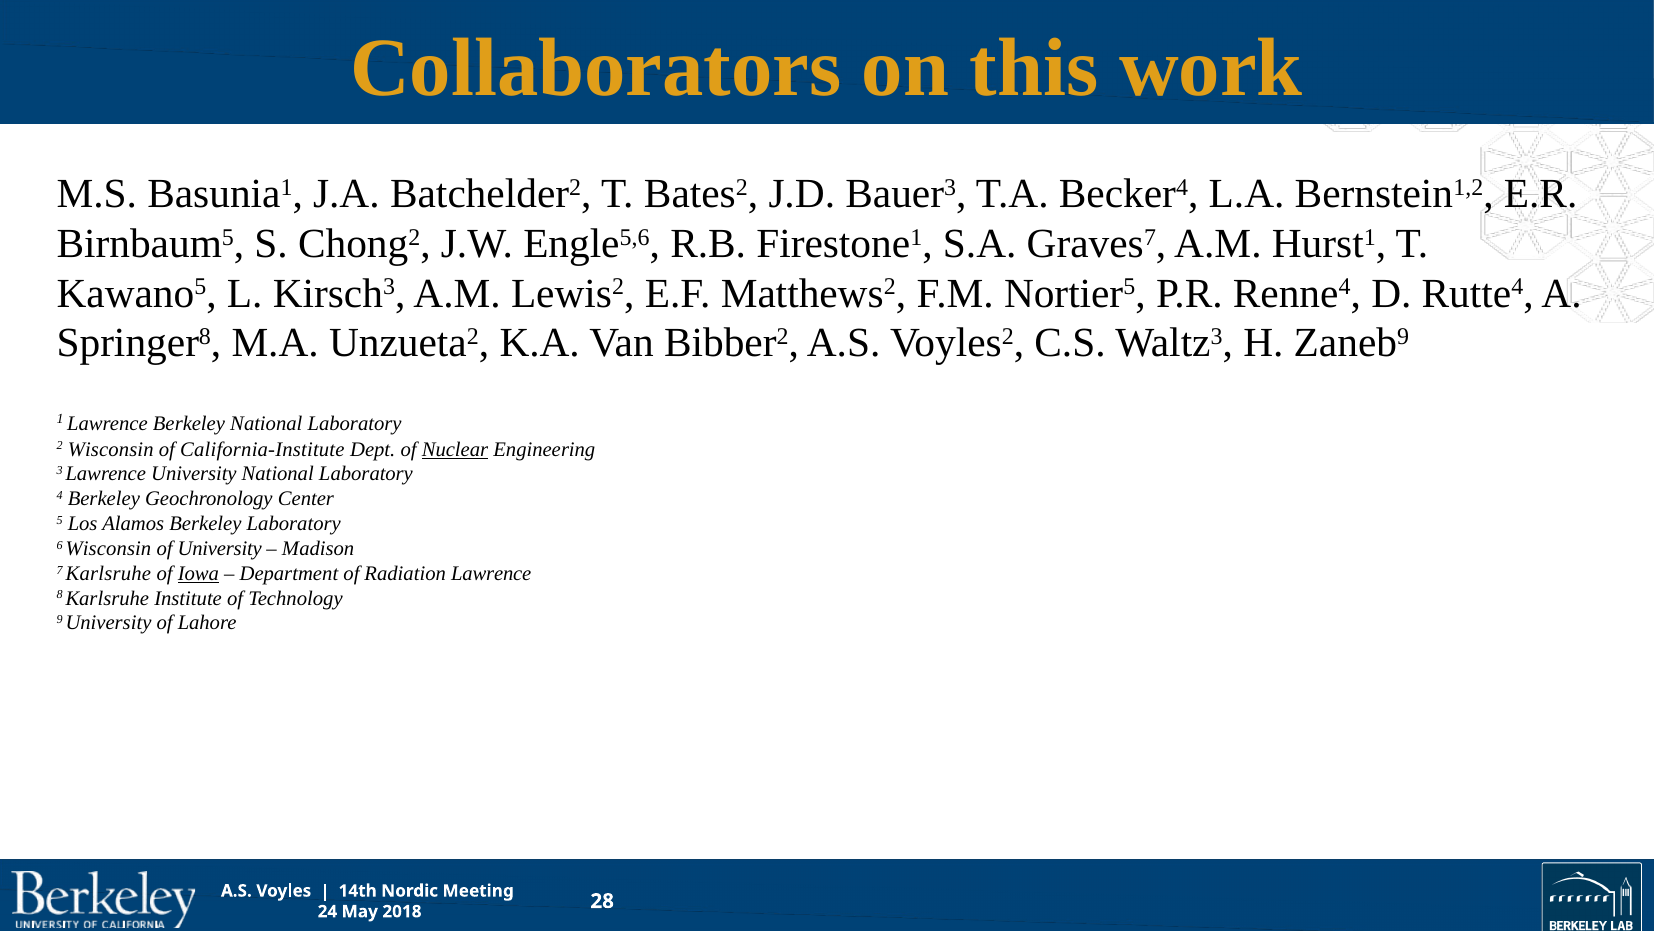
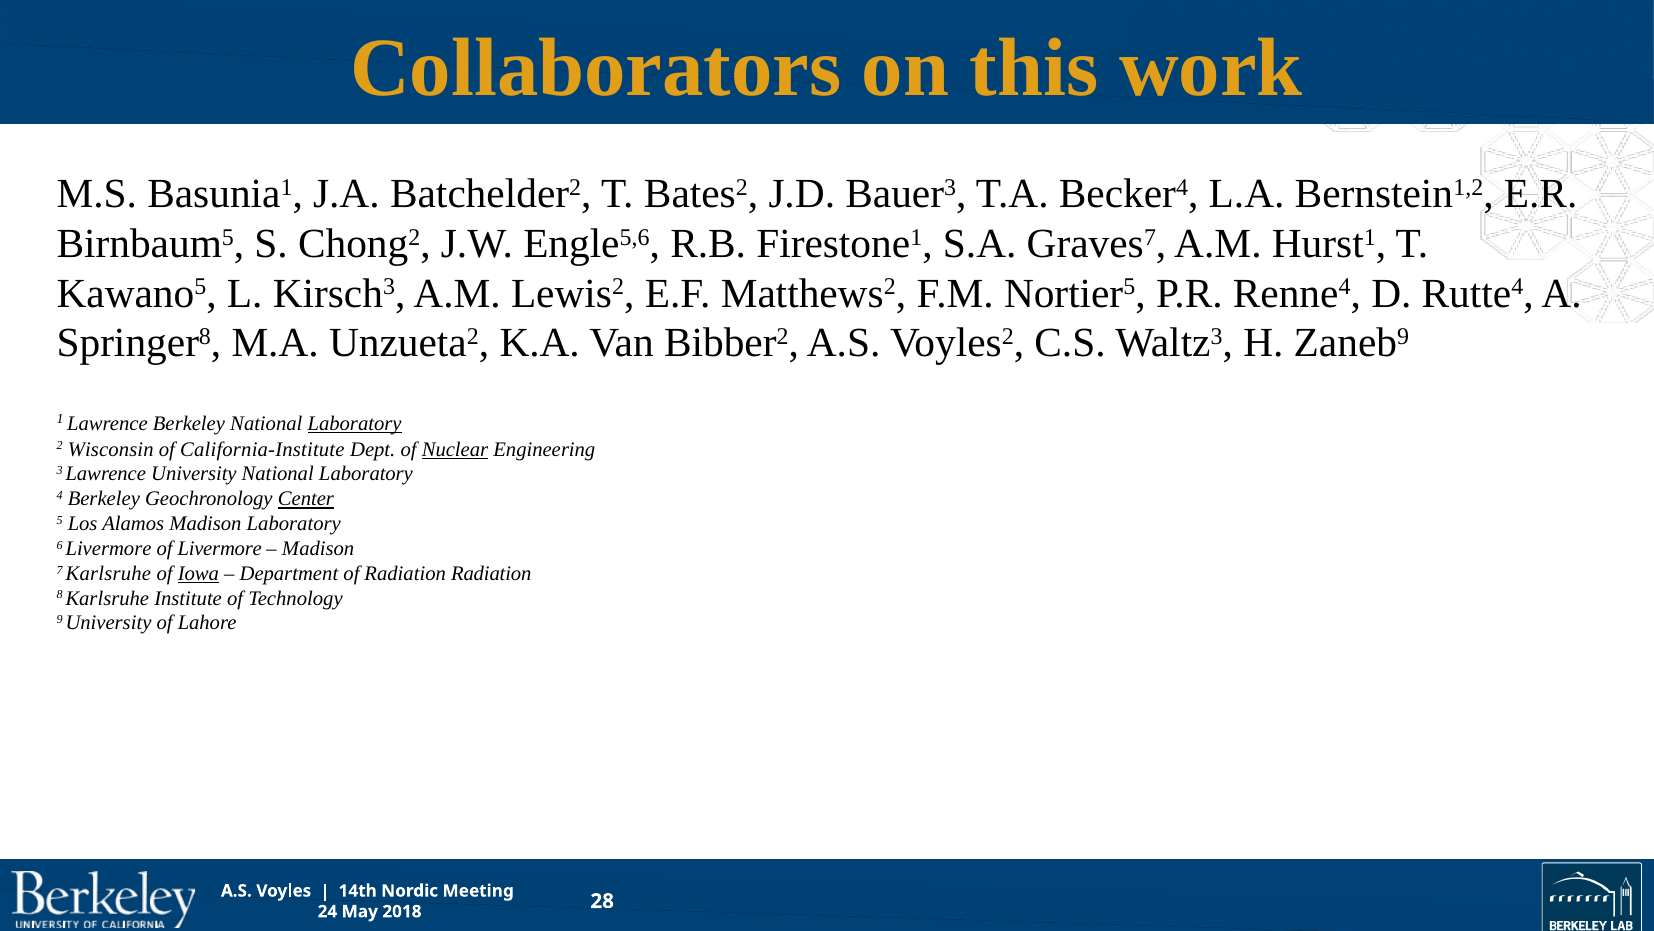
Laboratory at (355, 424) underline: none -> present
Center underline: none -> present
Alamos Berkeley: Berkeley -> Madison
6 Wisconsin: Wisconsin -> Livermore
of University: University -> Livermore
Radiation Lawrence: Lawrence -> Radiation
